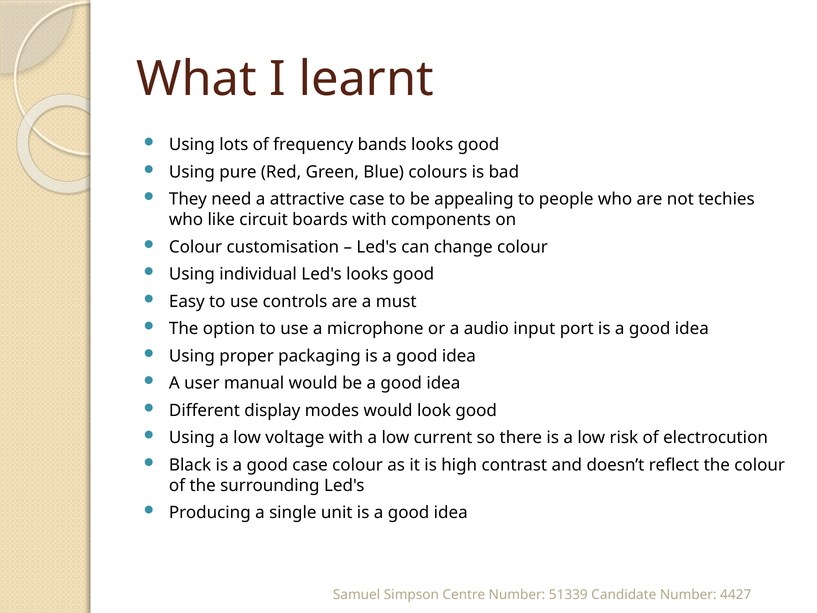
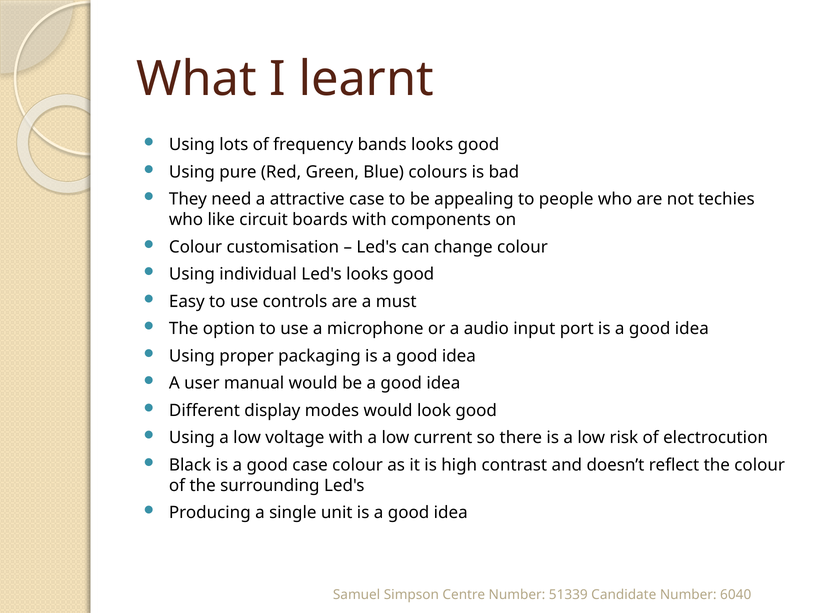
4427: 4427 -> 6040
